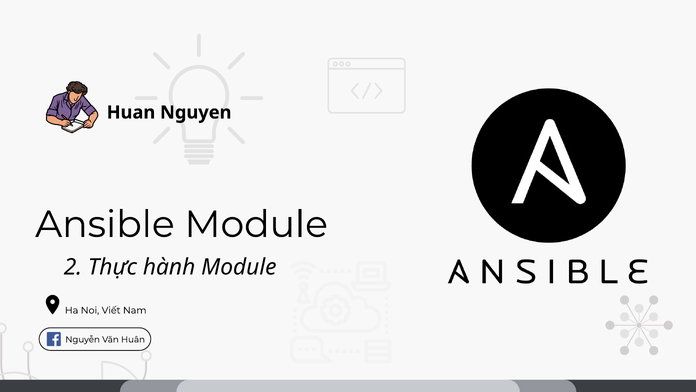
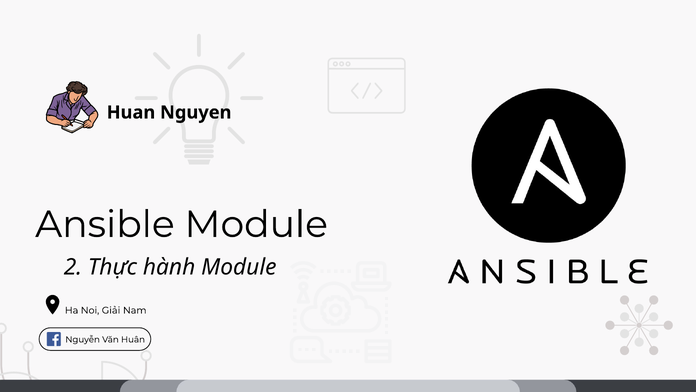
Viết: Viết -> Giải
